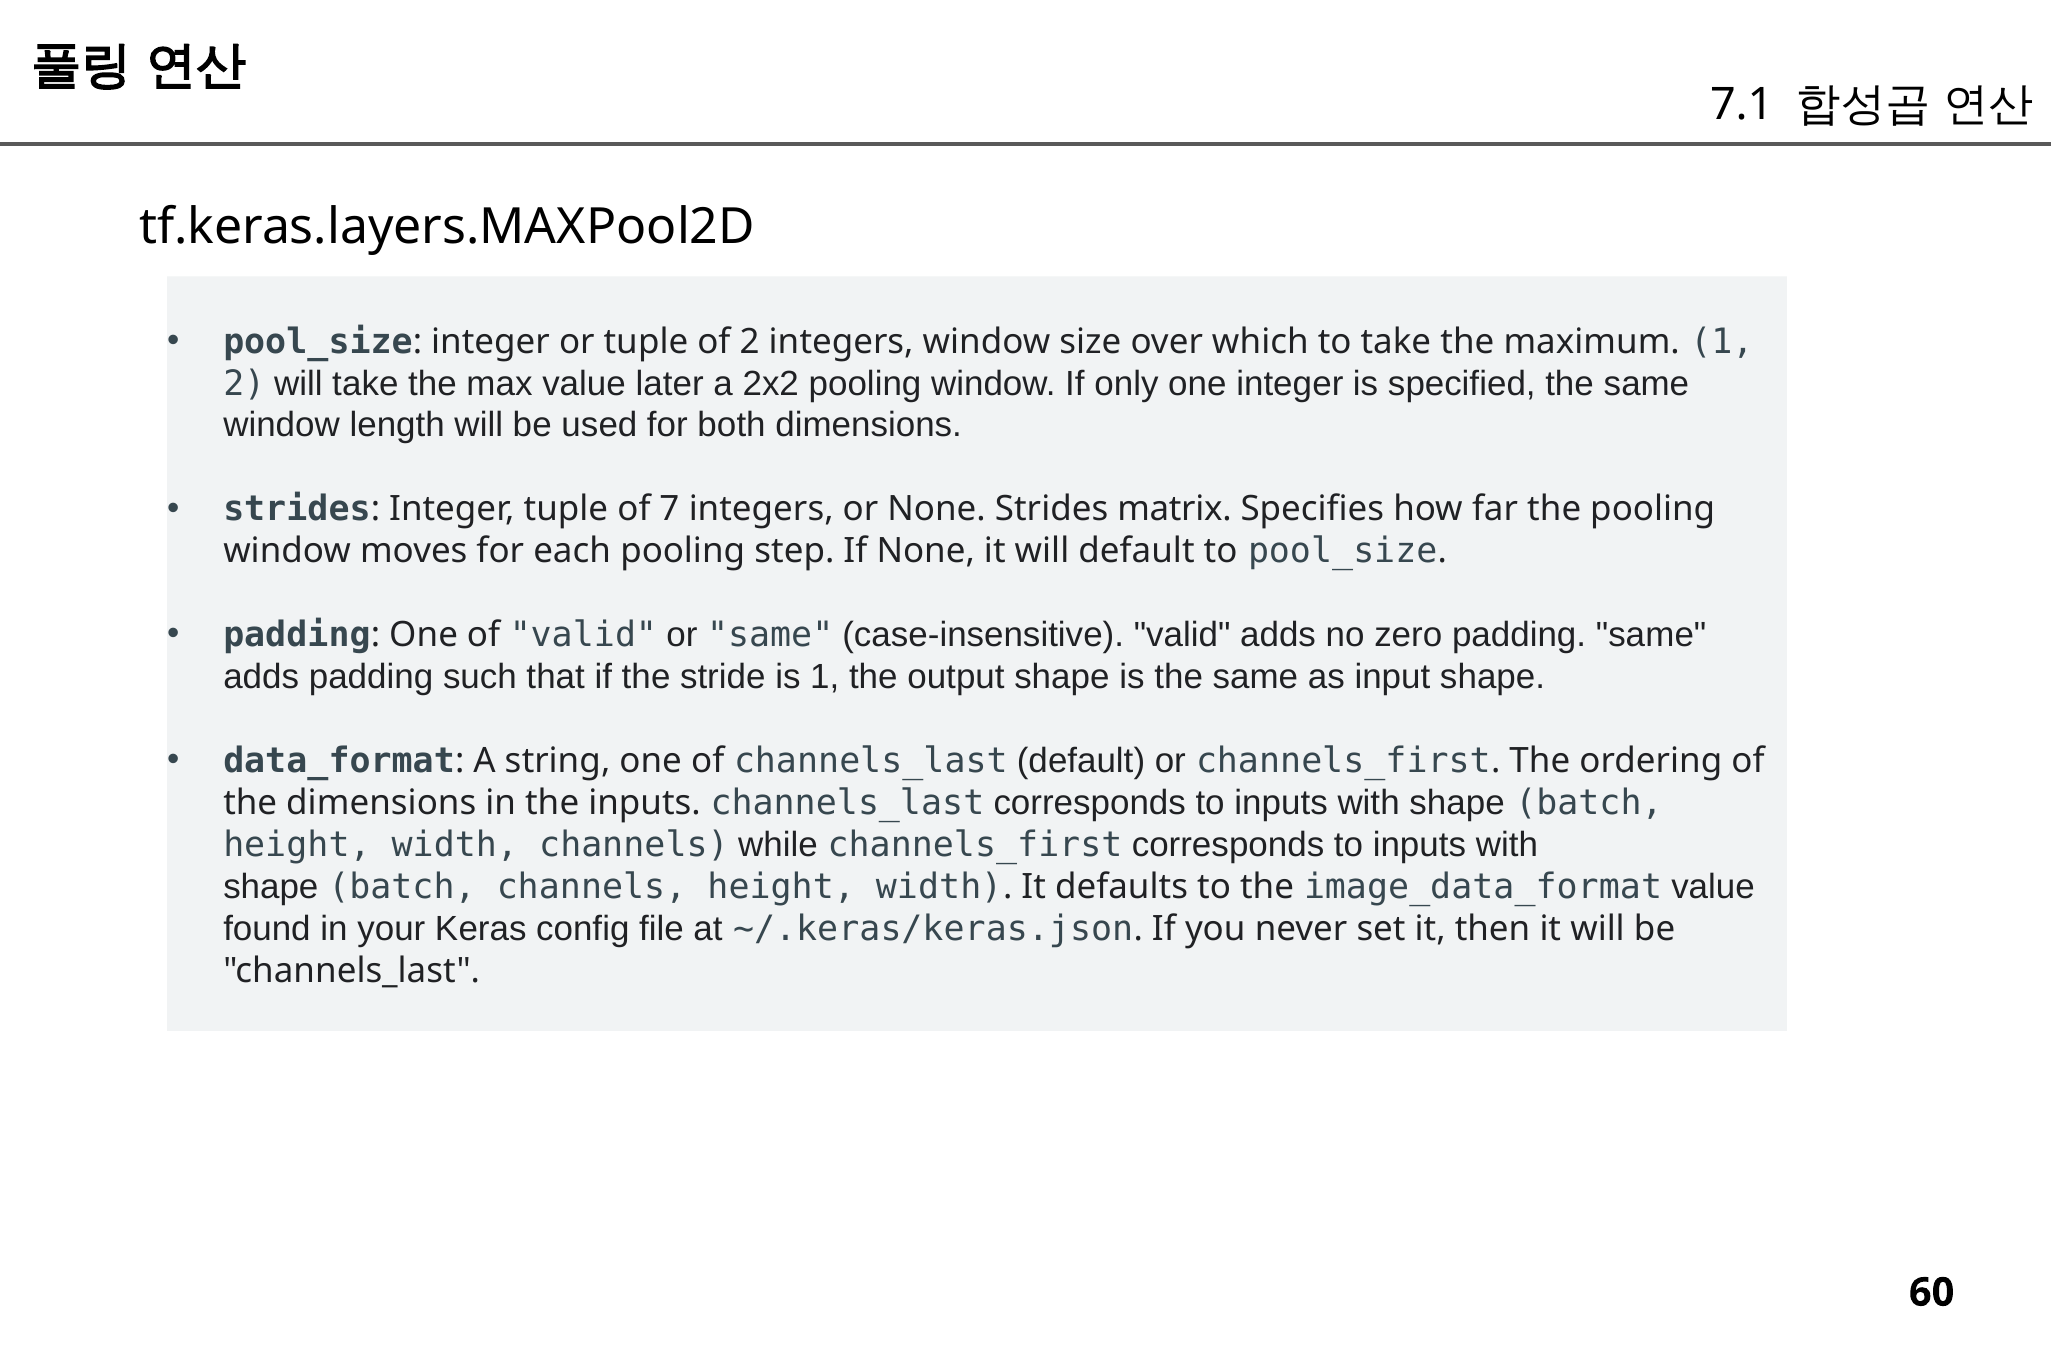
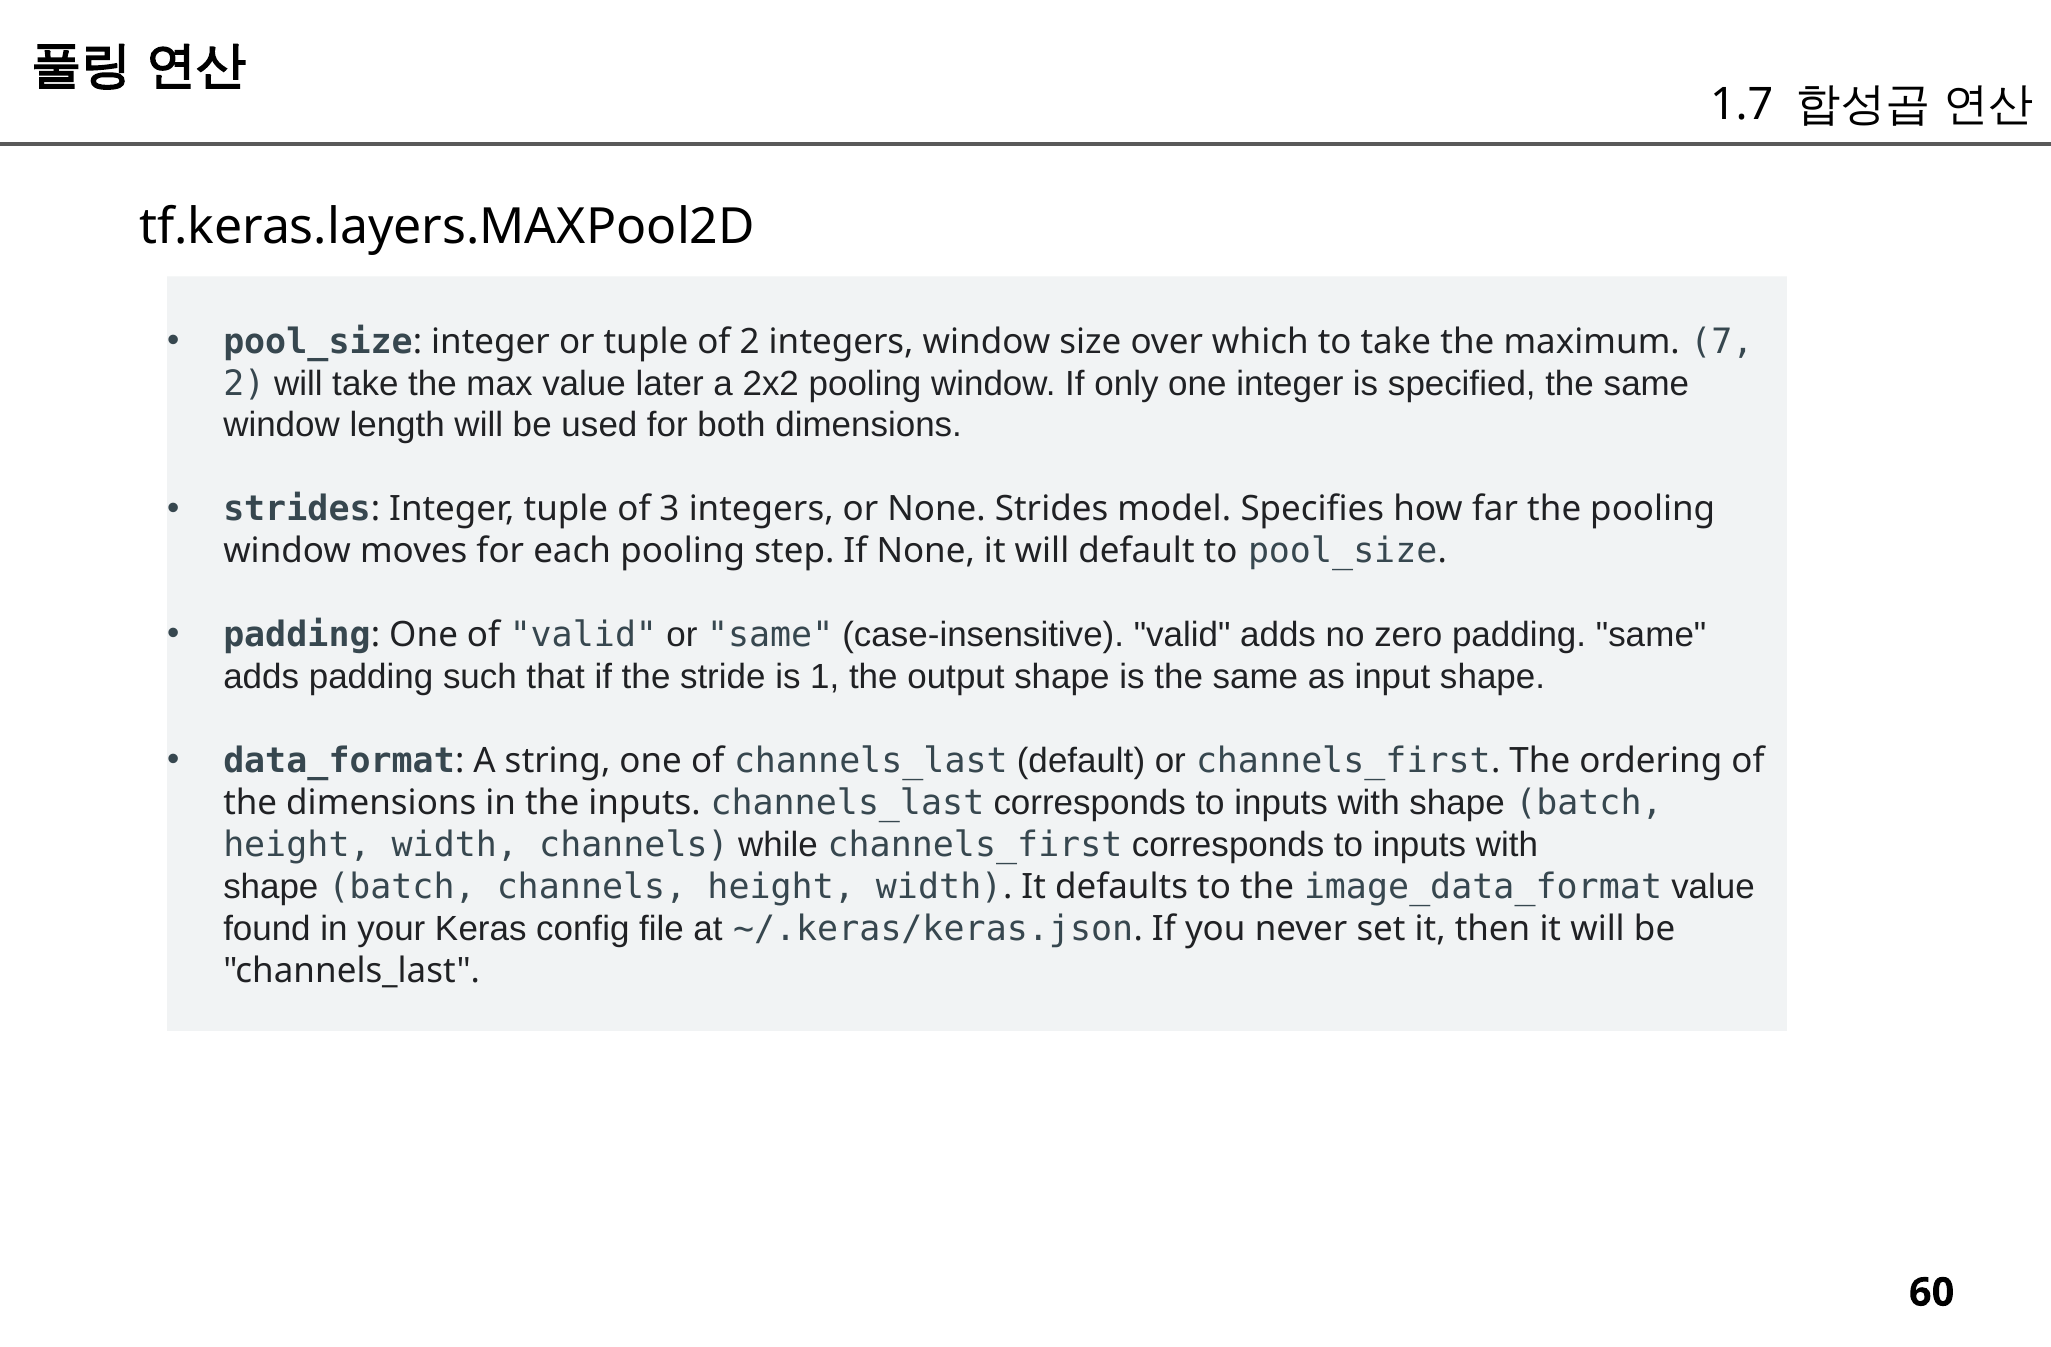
7.1: 7.1 -> 1.7
maximum 1: 1 -> 7
7: 7 -> 3
matrix: matrix -> model
